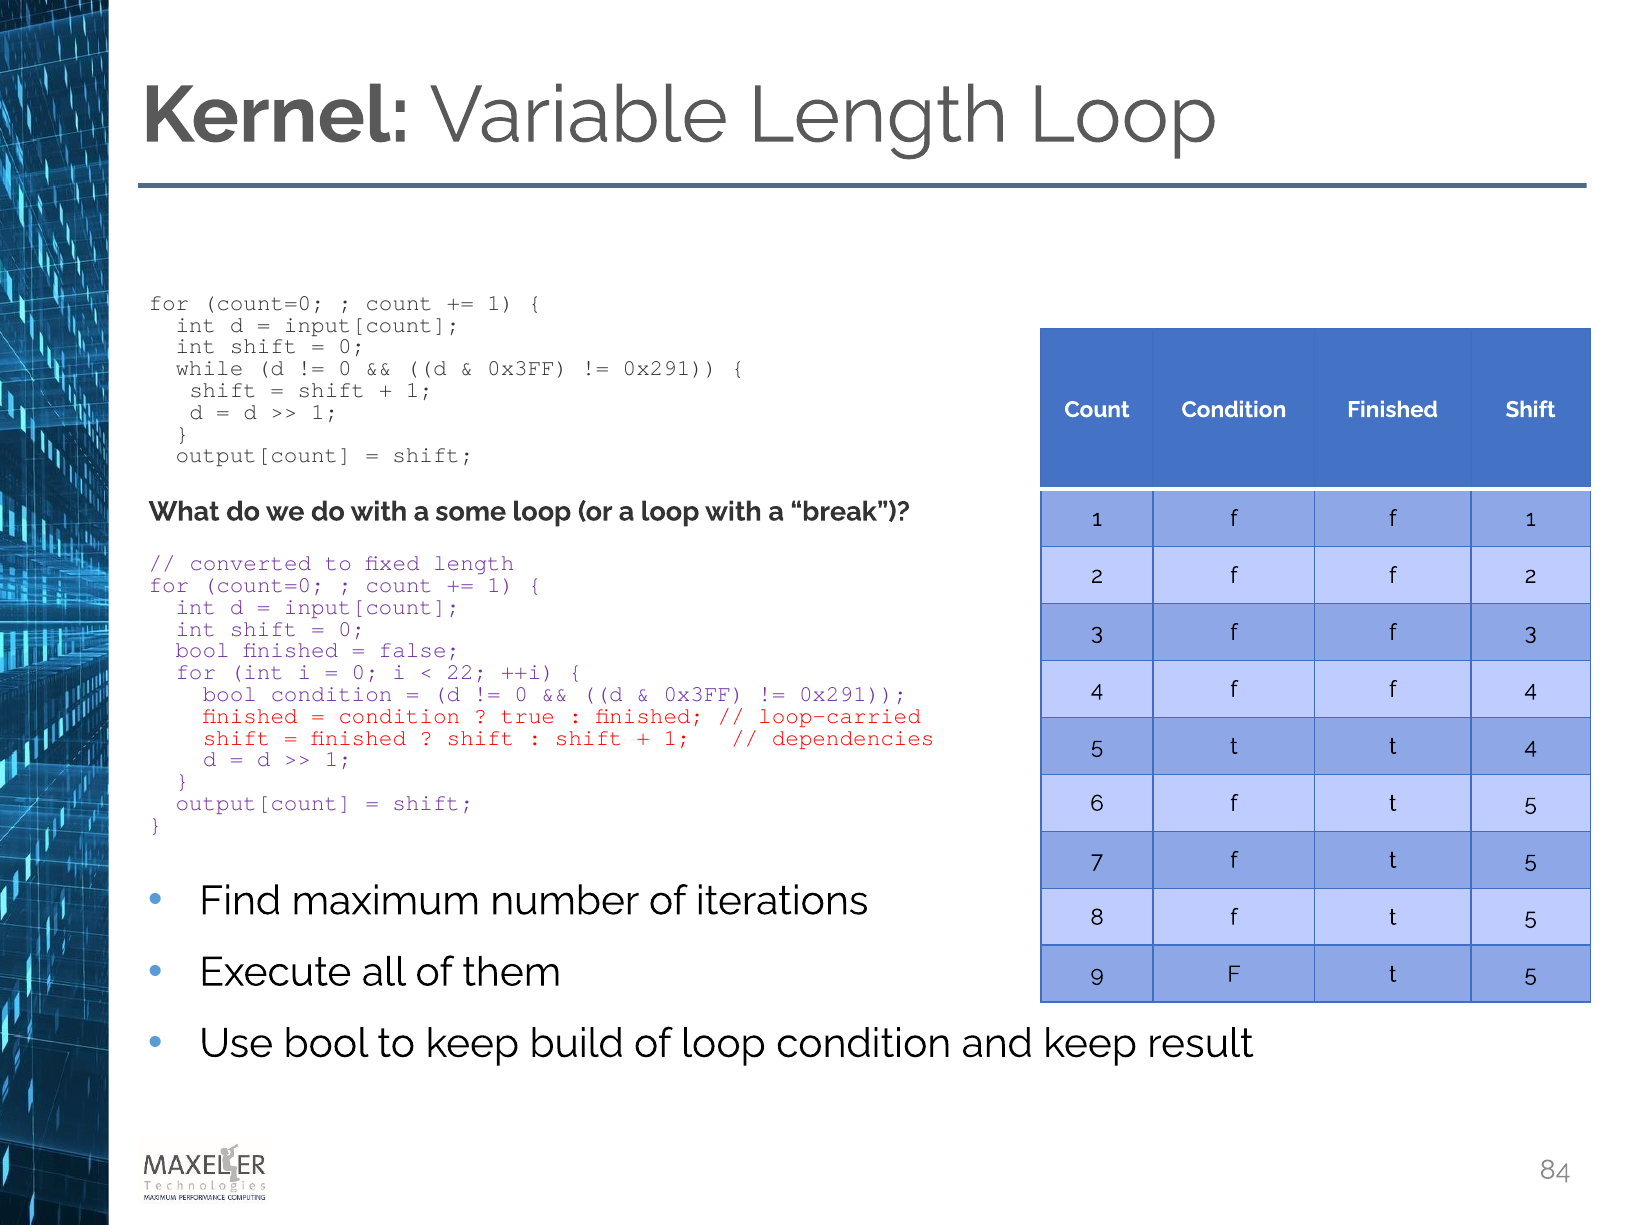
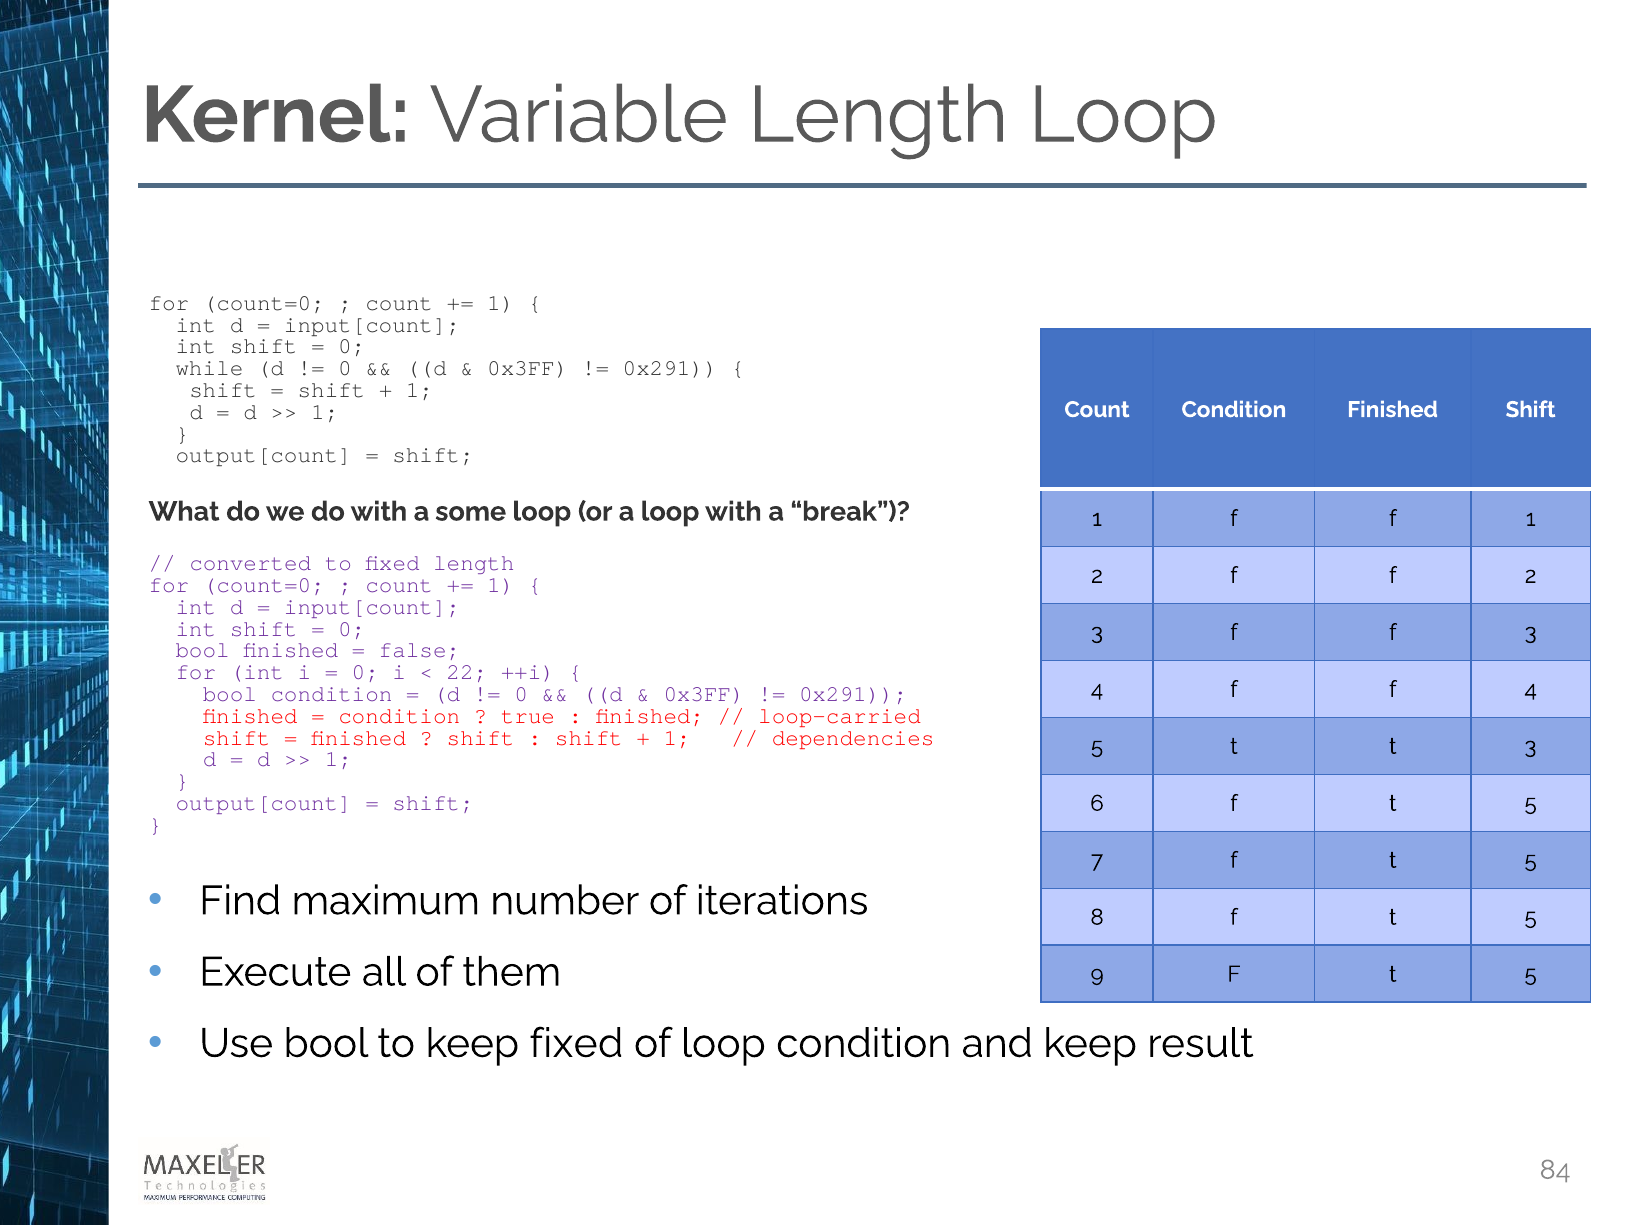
t 4: 4 -> 3
keep build: build -> fixed
